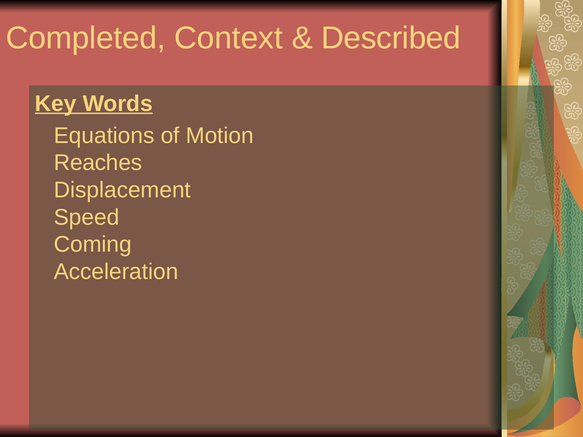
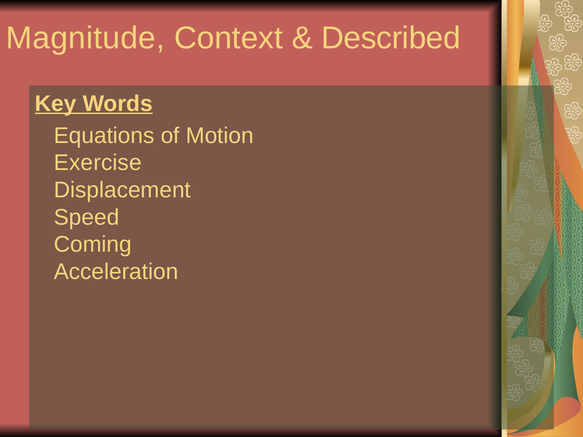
Completed: Completed -> Magnitude
Reaches: Reaches -> Exercise
